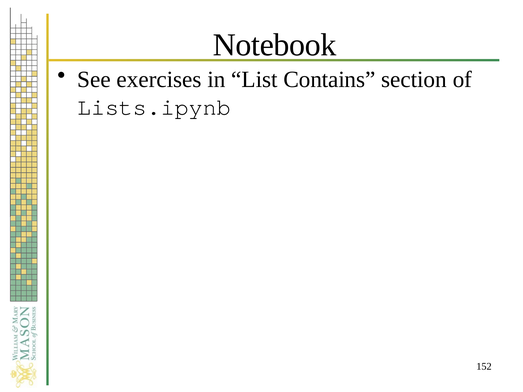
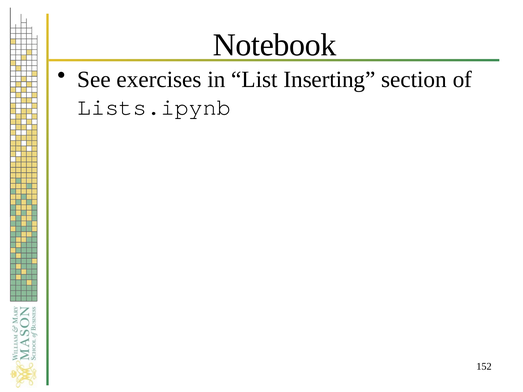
Contains: Contains -> Inserting
